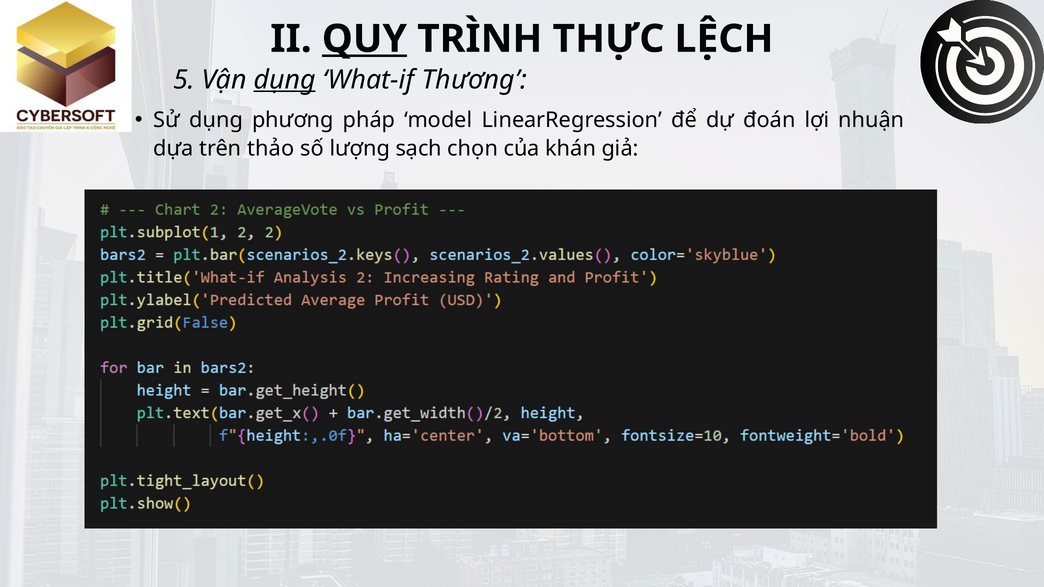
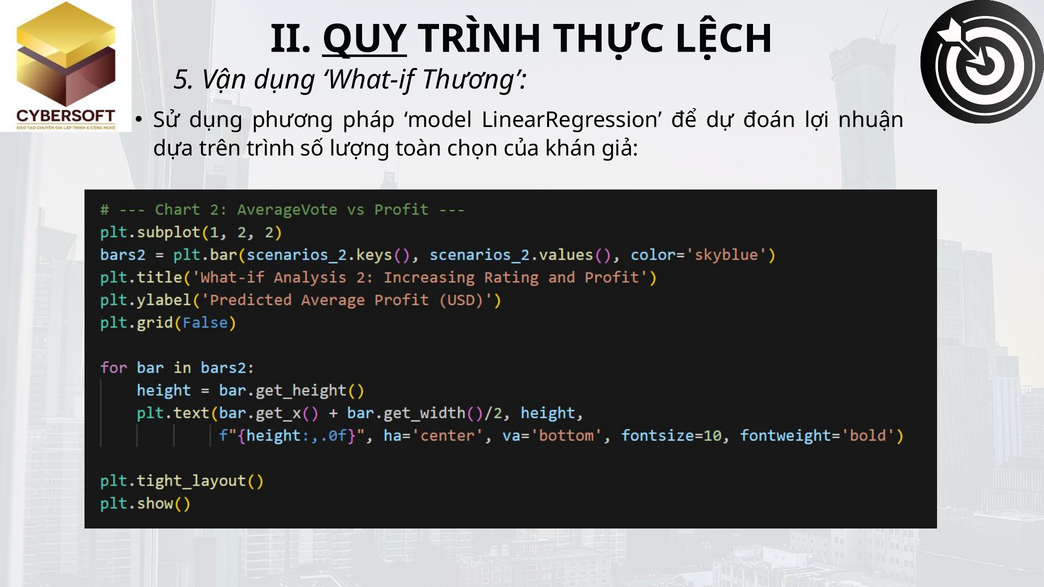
dụng underline: present -> none
trên thảo: thảo -> trình
sạch: sạch -> toàn
